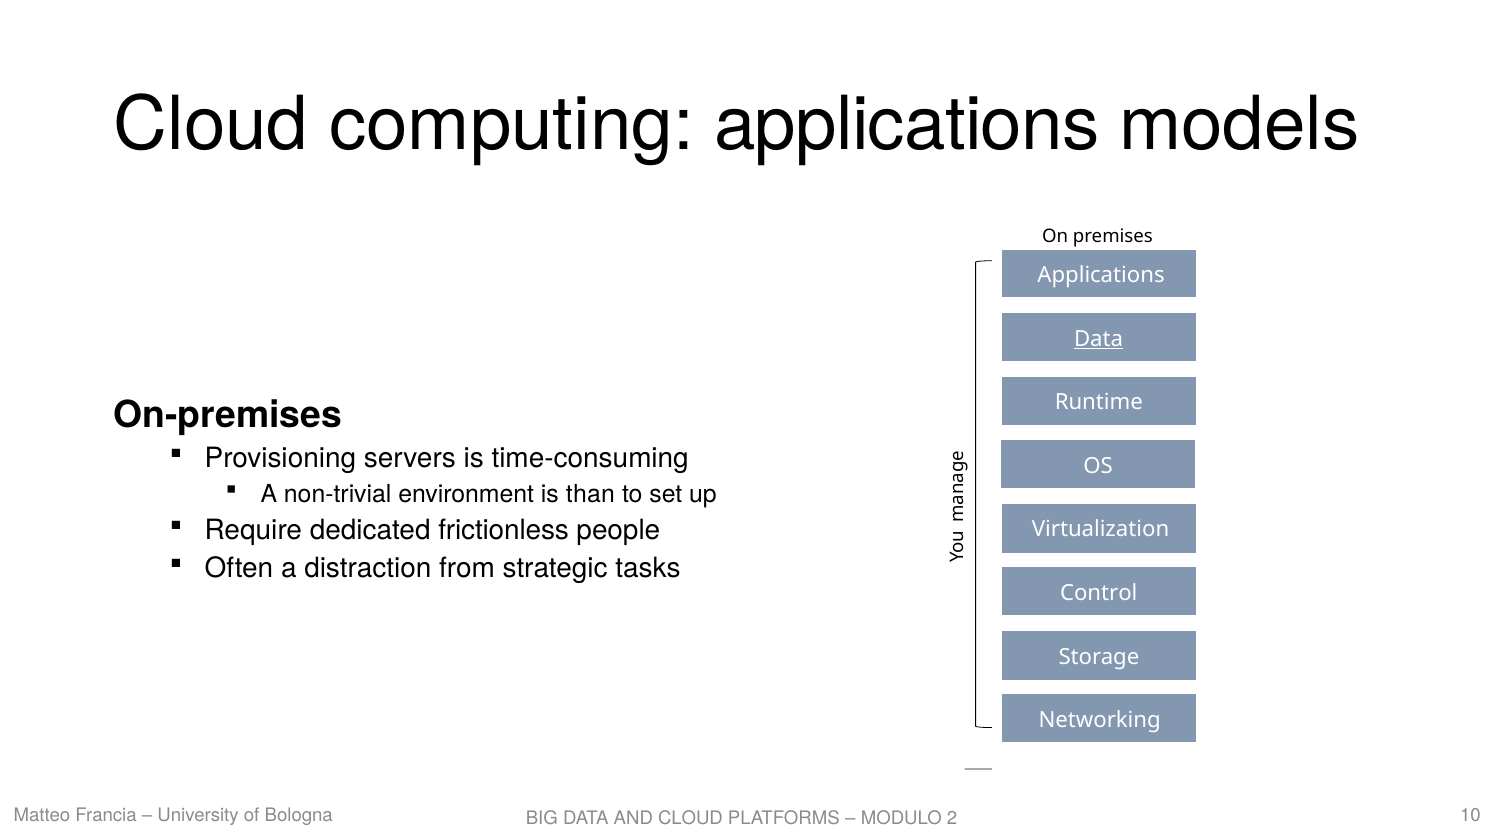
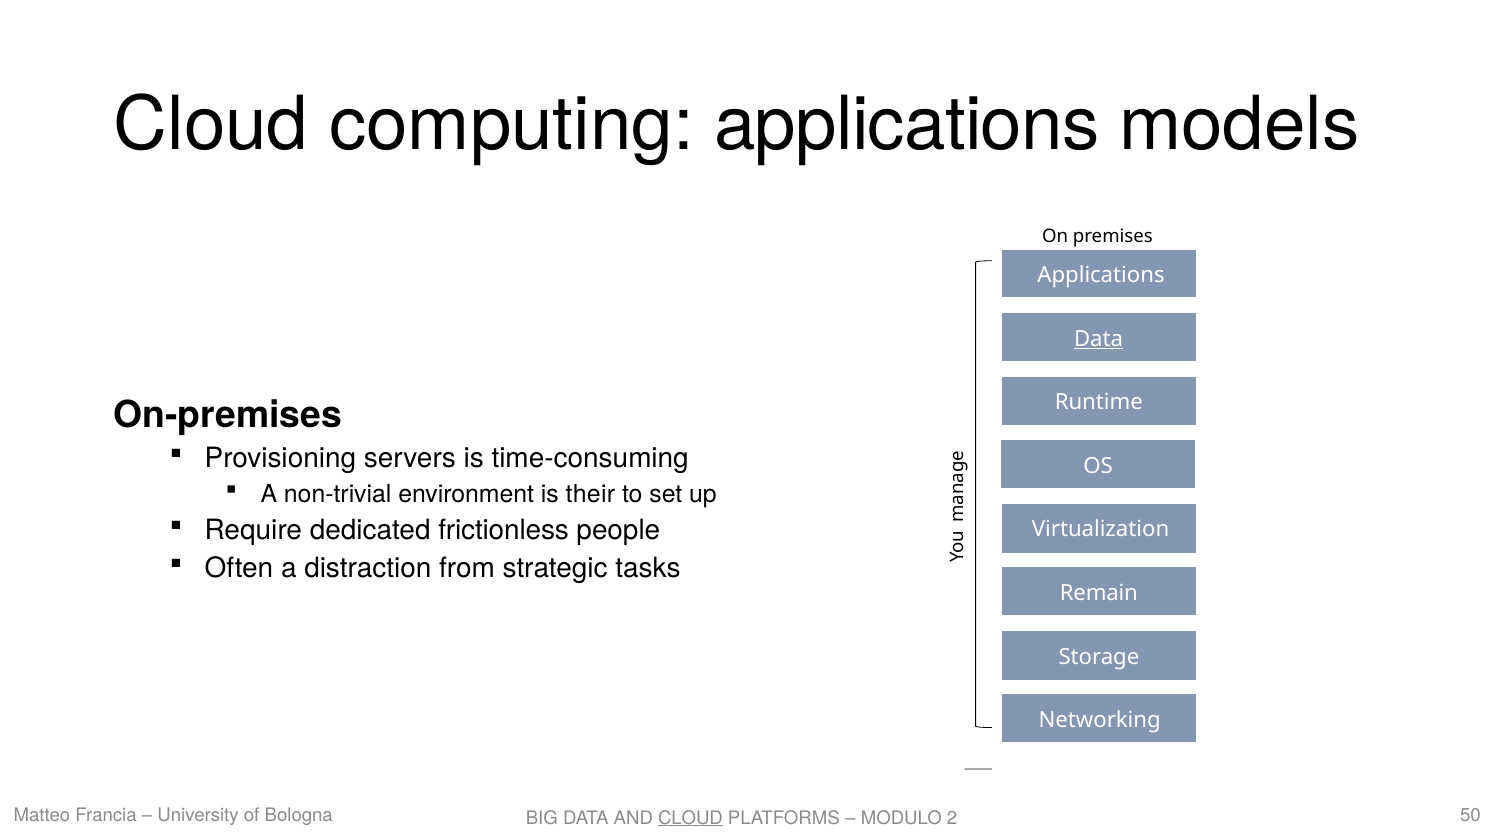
than: than -> their
Control: Control -> Remain
10: 10 -> 50
CLOUD at (690, 818) underline: none -> present
